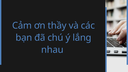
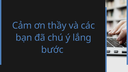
nhau: nhau -> bước
